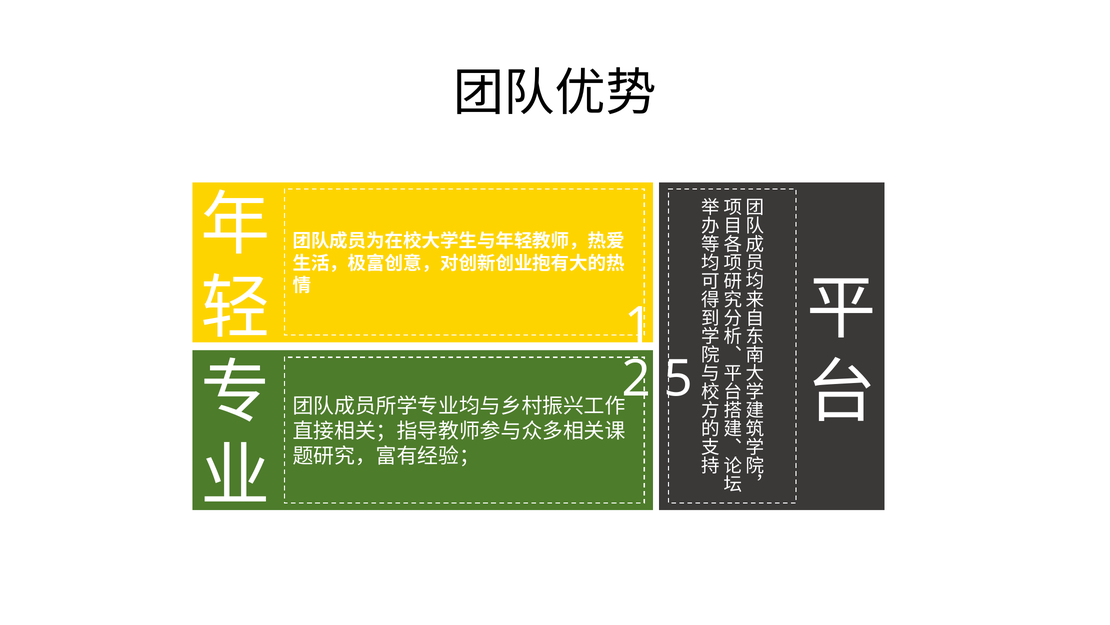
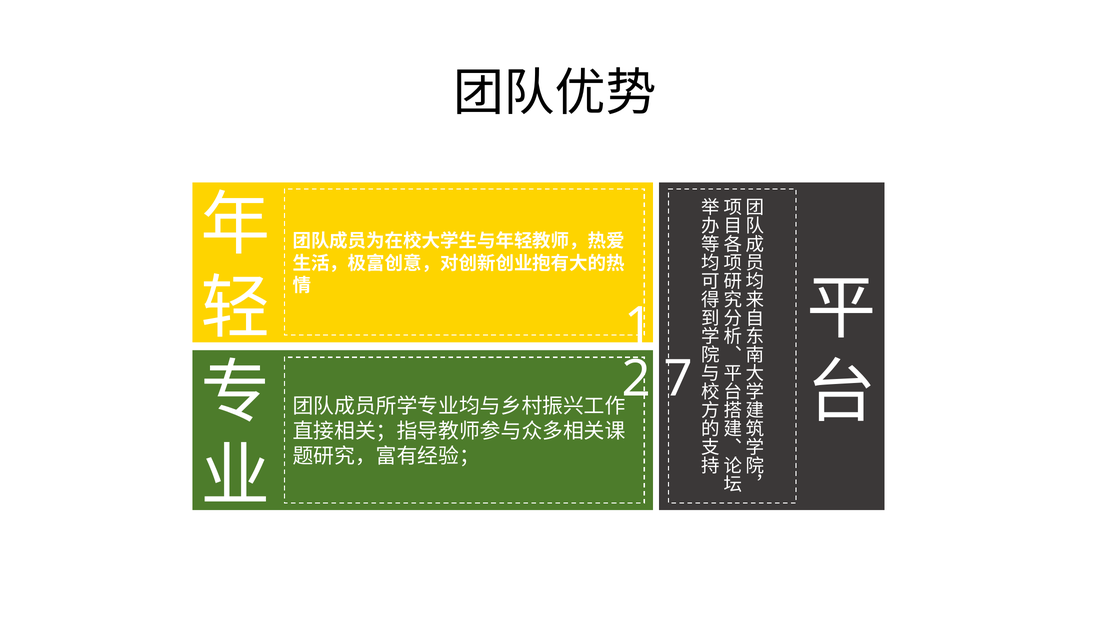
5: 5 -> 7
